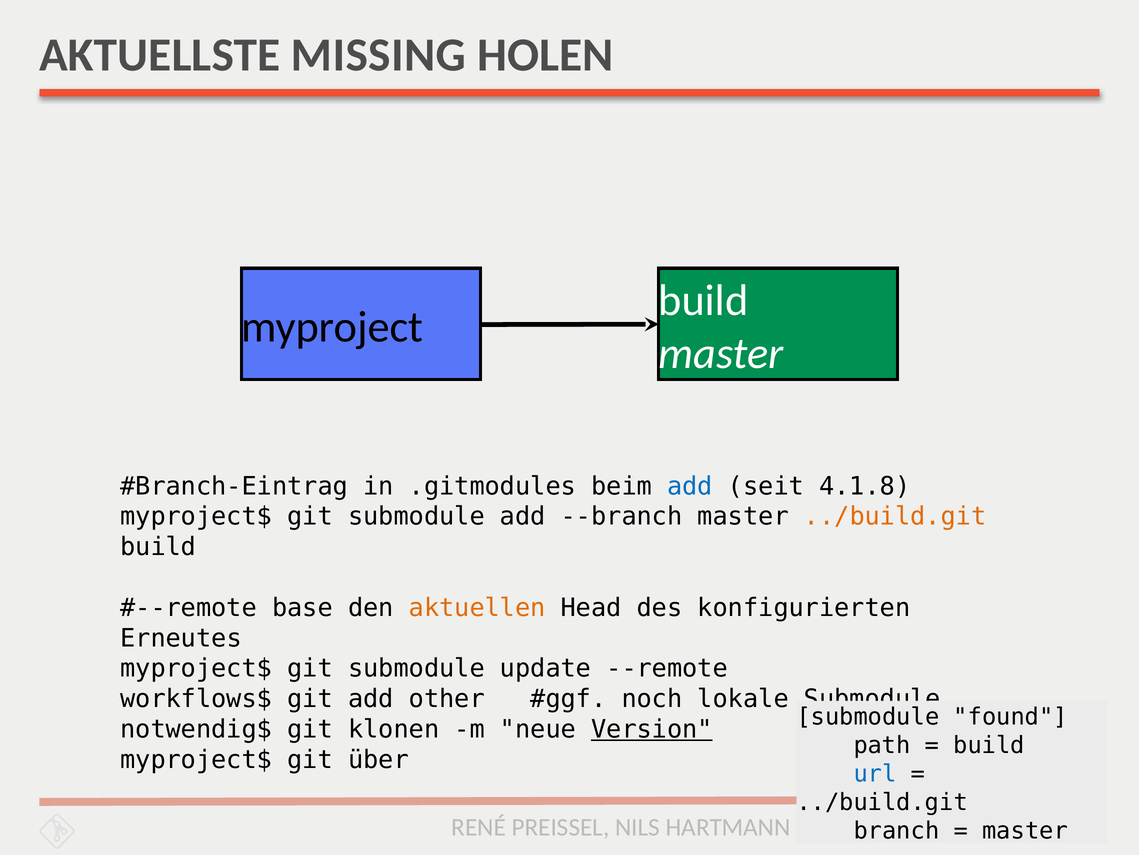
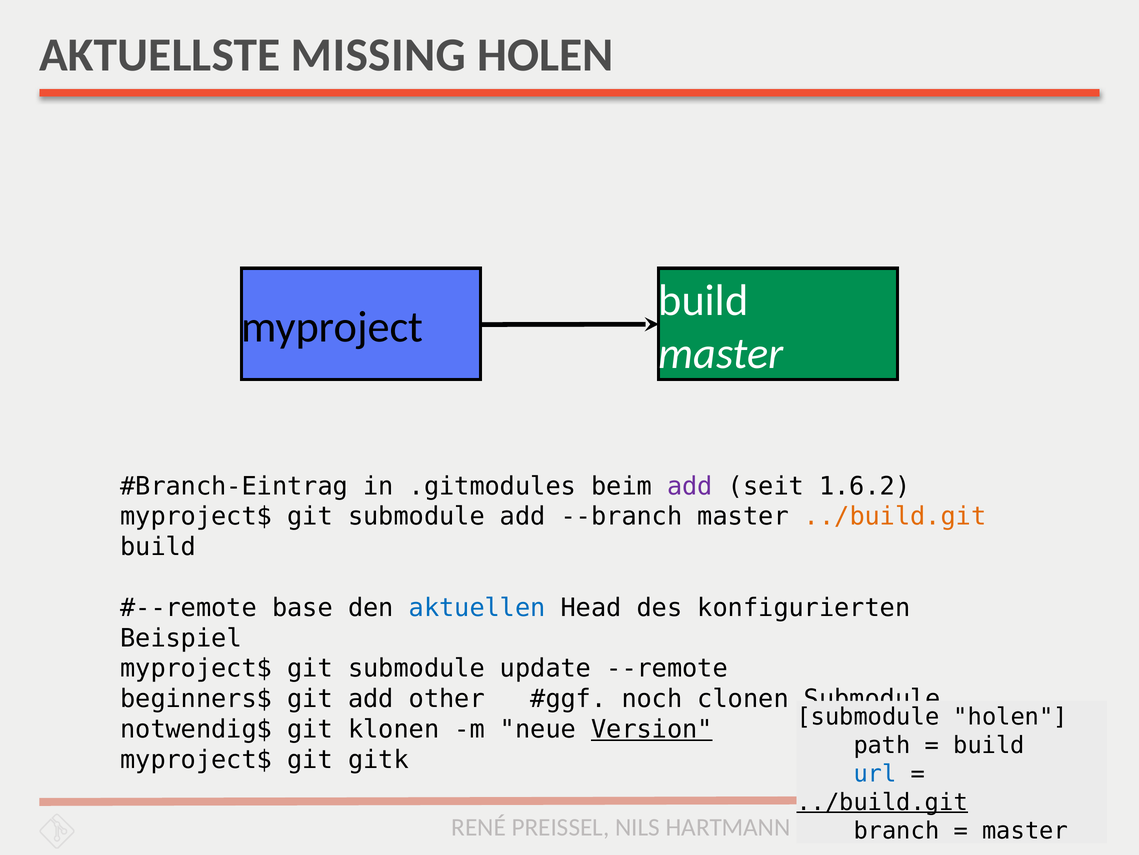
add at (690, 486) colour: blue -> purple
4.1.8: 4.1.8 -> 1.6.2
aktuellen colour: orange -> blue
Erneutes: Erneutes -> Beispiel
workflows$: workflows$ -> beginners$
lokale: lokale -> clonen
submodule found: found -> holen
über: über -> gitk
../build.git at (882, 801) underline: none -> present
